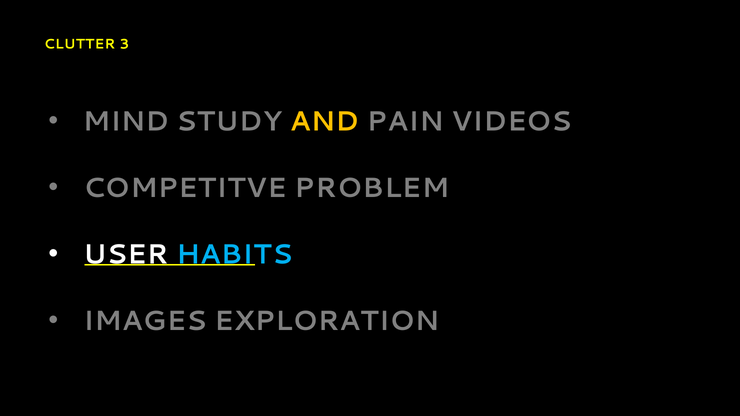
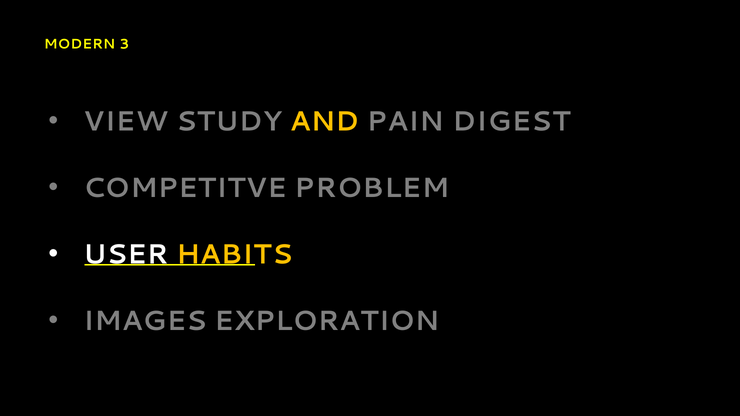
CLUTTER: CLUTTER -> MODERN
MIND: MIND -> VIEW
VIDEOS: VIDEOS -> DIGEST
HABITS colour: light blue -> yellow
